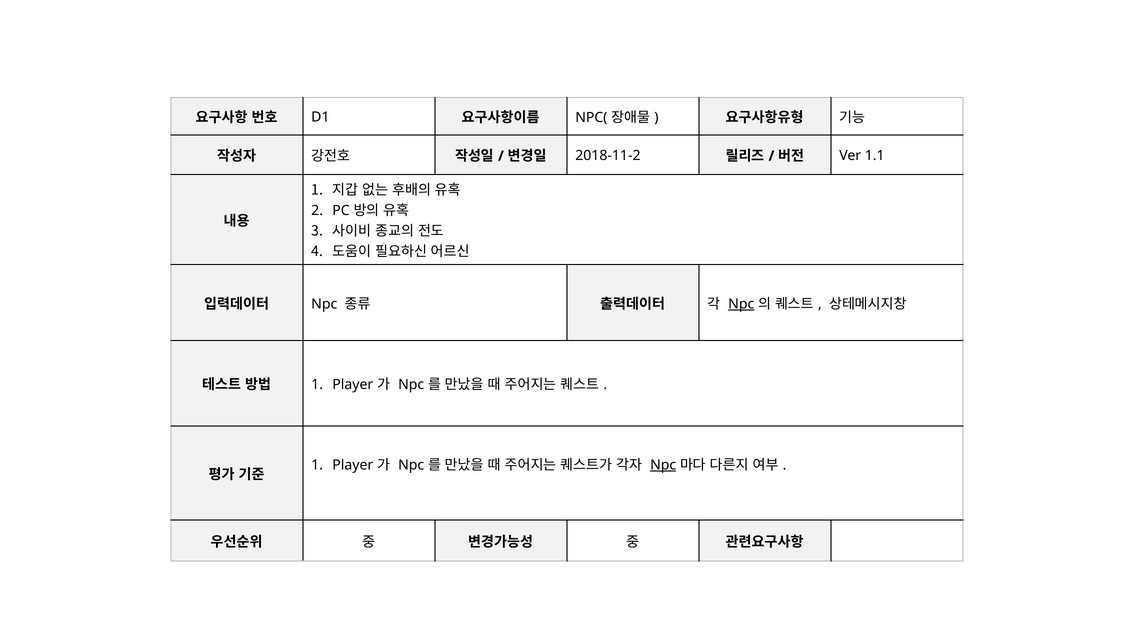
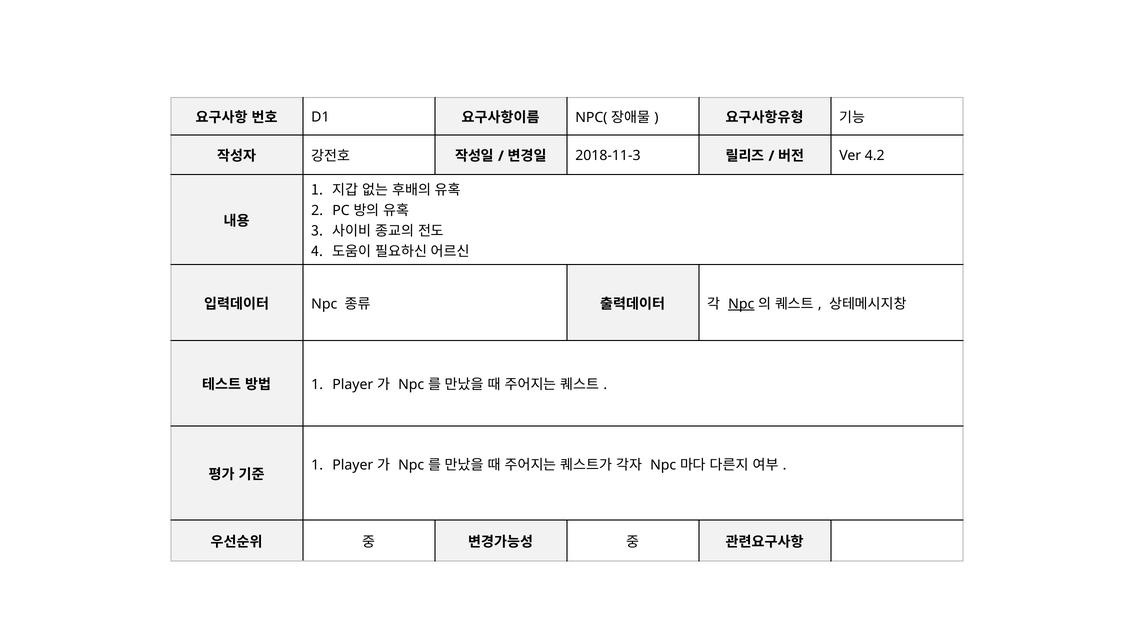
2018-11-2: 2018-11-2 -> 2018-11-3
1.1: 1.1 -> 4.2
Npc at (663, 465) underline: present -> none
